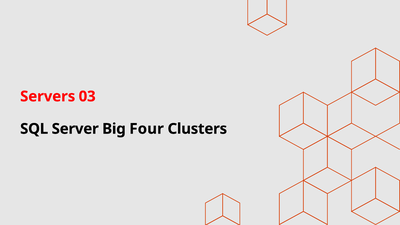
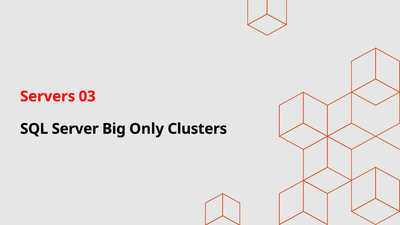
Four: Four -> Only
